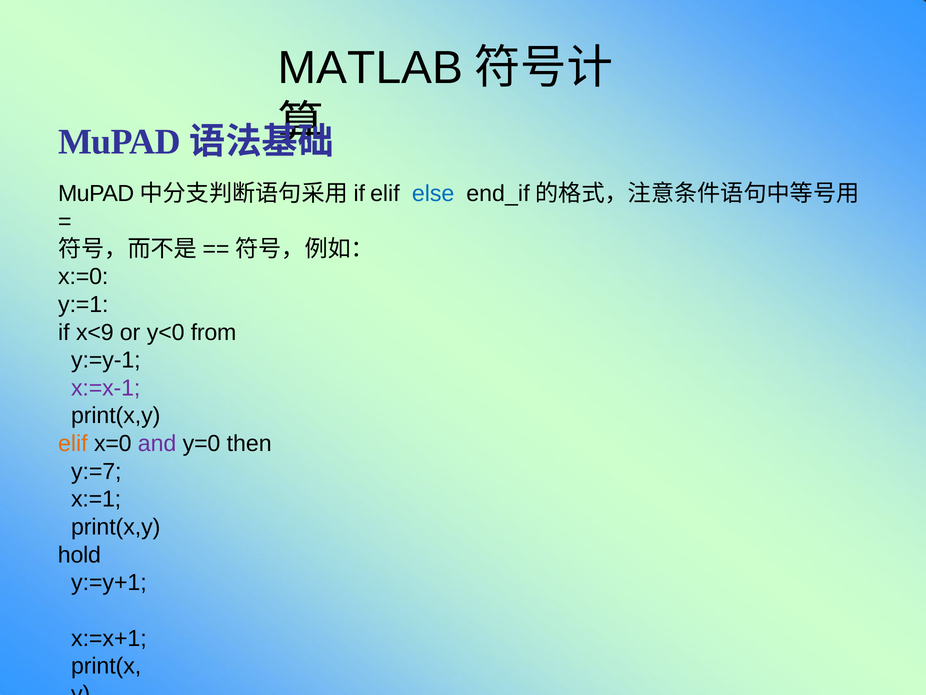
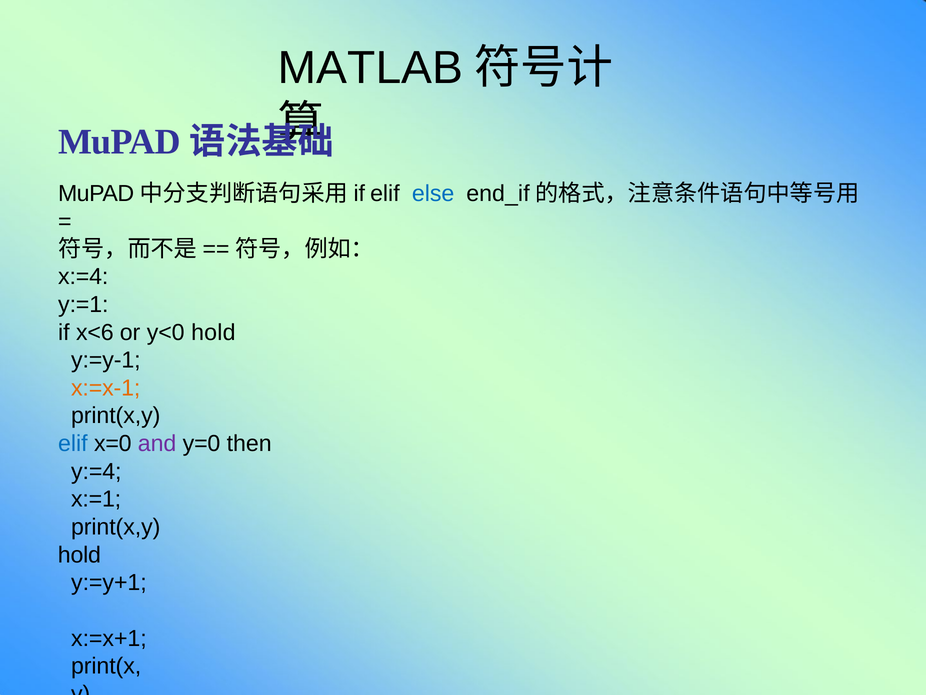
x:=0: x:=0 -> x:=4
x<9: x<9 -> x<6
y<0 from: from -> hold
x:=x-1 colour: purple -> orange
elif colour: orange -> blue
y:=7: y:=7 -> y:=4
